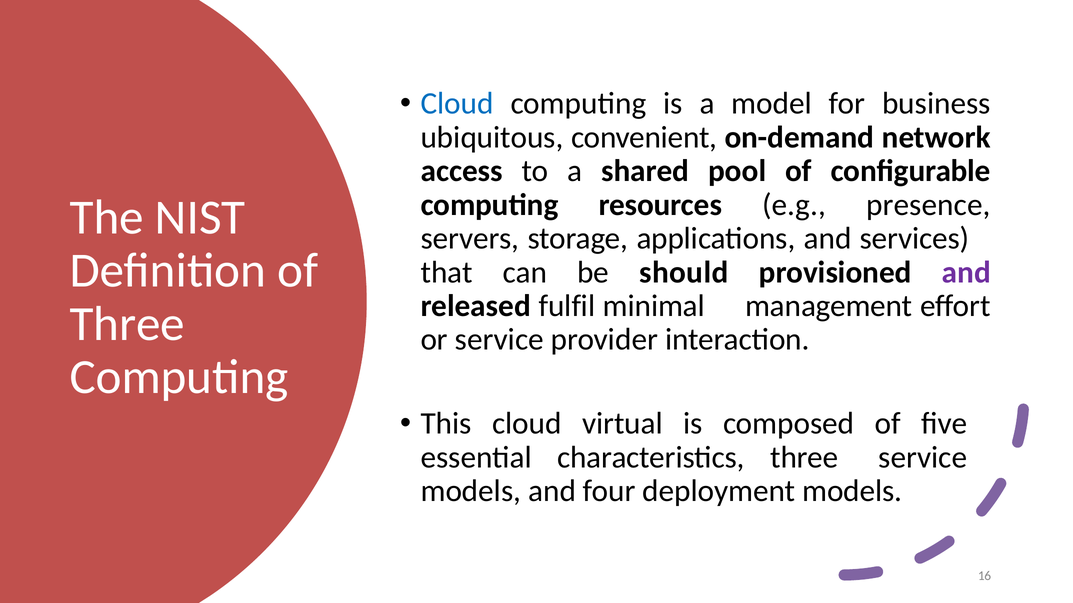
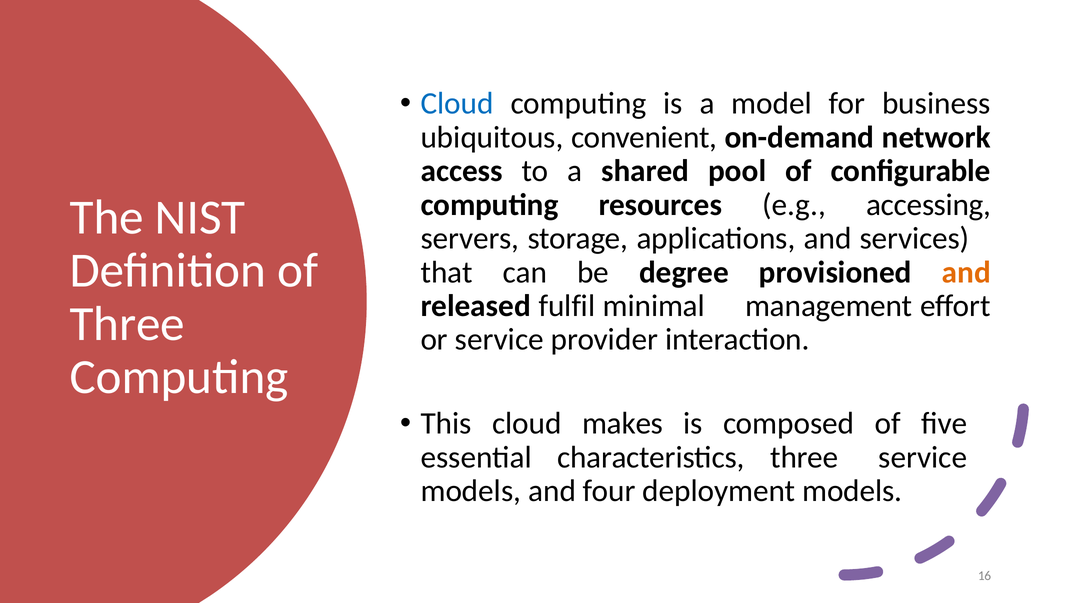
presence: presence -> accessing
should: should -> degree
and at (966, 272) colour: purple -> orange
virtual: virtual -> makes
